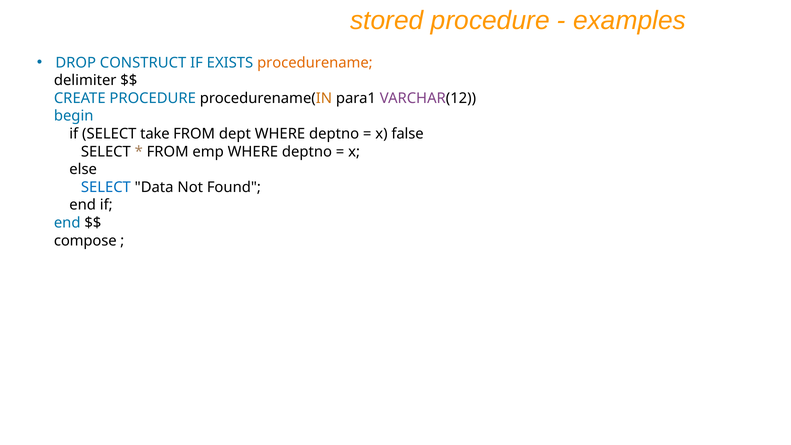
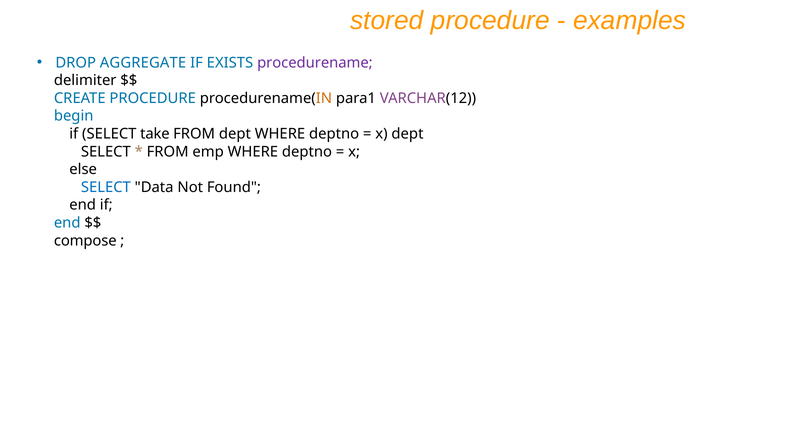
CONSTRUCT: CONSTRUCT -> AGGREGATE
procedurename colour: orange -> purple
x false: false -> dept
